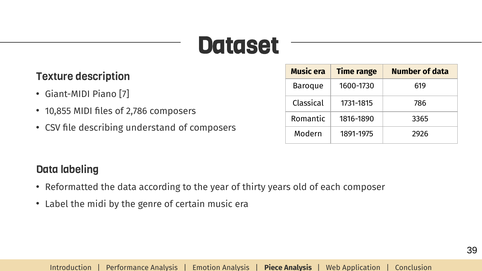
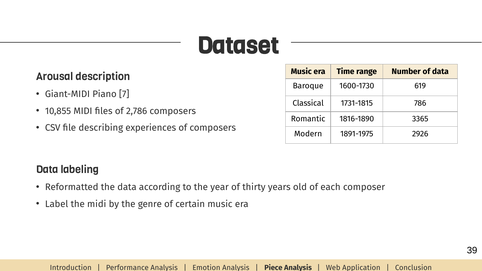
Texture: Texture -> Arousal
understand: understand -> experiences
